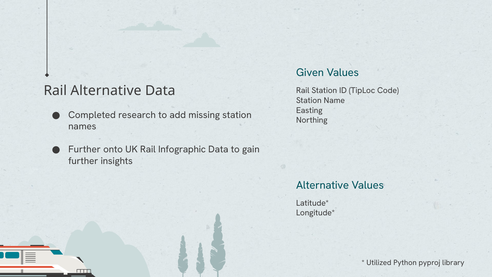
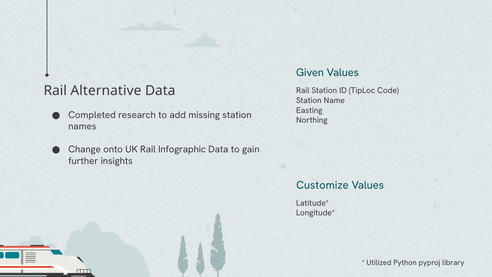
Further at (84, 149): Further -> Change
Alternative at (323, 185): Alternative -> Customize
